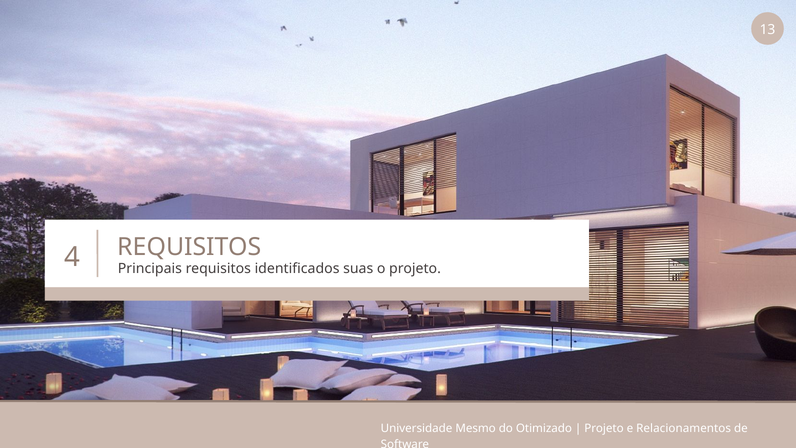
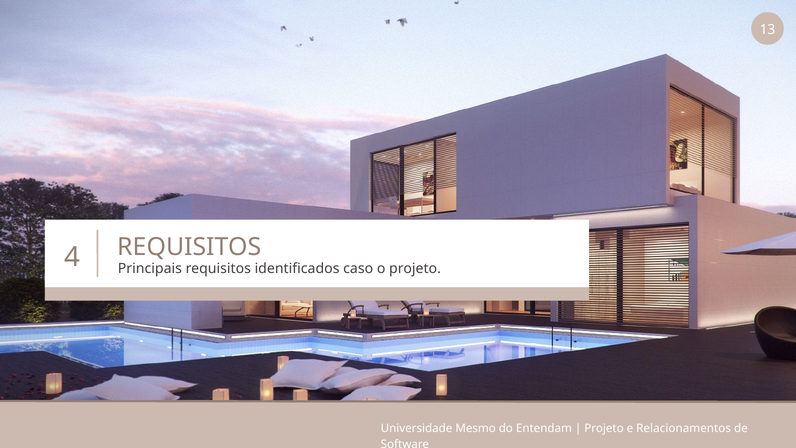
suas: suas -> caso
Otimizado: Otimizado -> Entendam
